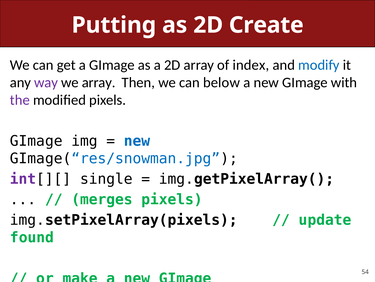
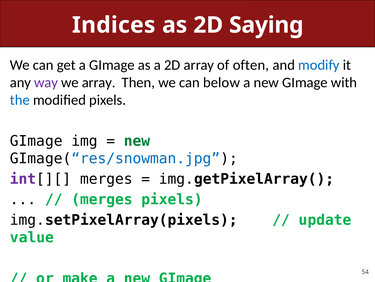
Putting: Putting -> Indices
Create: Create -> Saying
index: index -> often
the colour: purple -> blue
new at (137, 141) colour: blue -> green
int[][ single: single -> merges
found: found -> value
